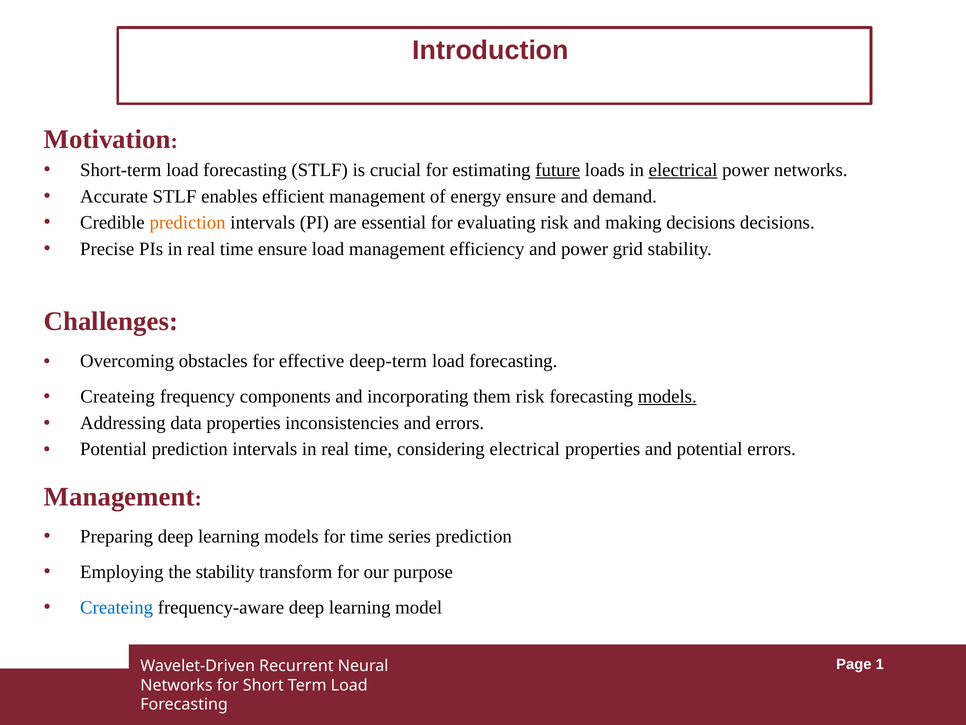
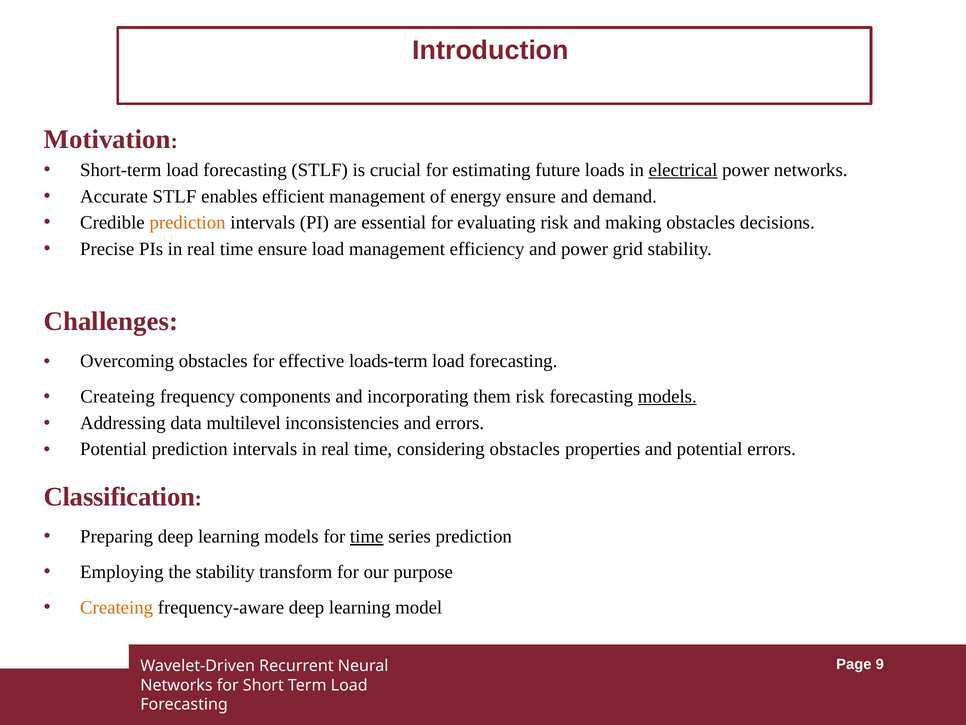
future underline: present -> none
making decisions: decisions -> obstacles
deep-term: deep-term -> loads-term
data properties: properties -> multilevel
considering electrical: electrical -> obstacles
Management at (119, 497): Management -> Classification
time at (367, 536) underline: none -> present
Createing at (117, 607) colour: blue -> orange
1: 1 -> 9
